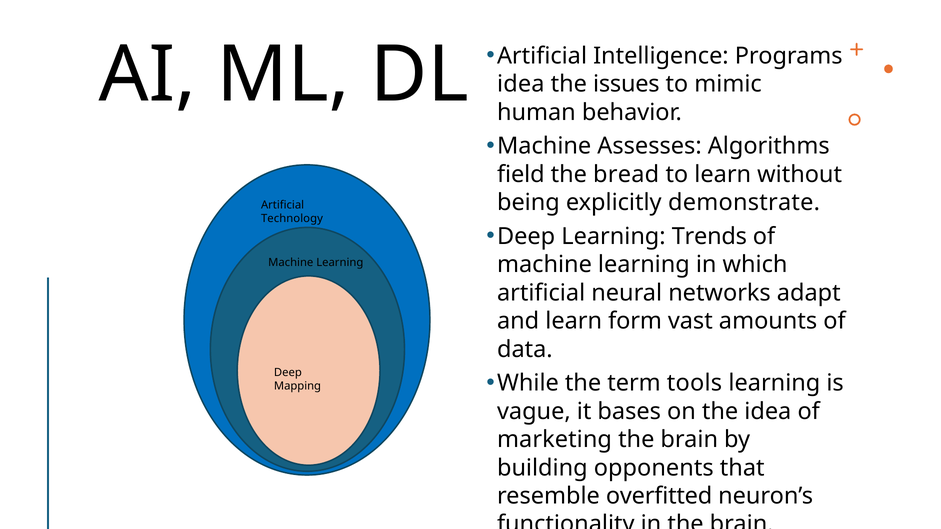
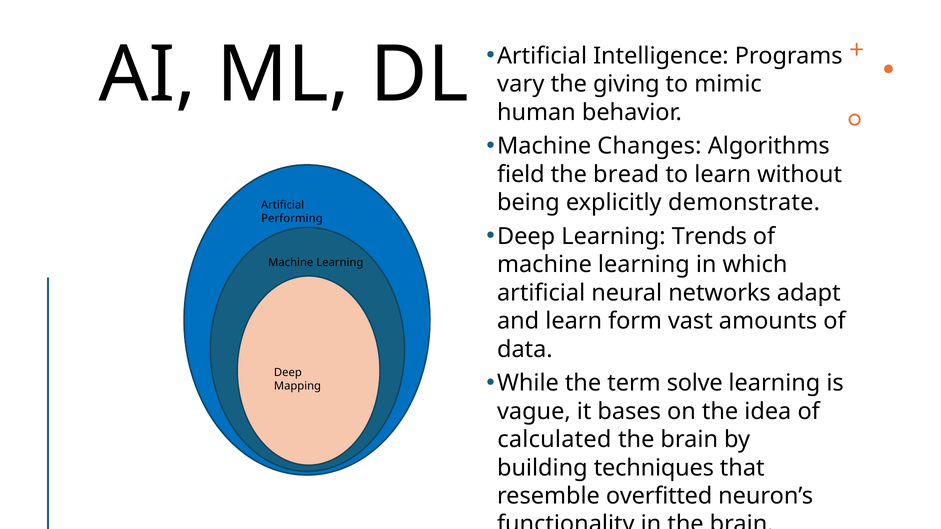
idea at (521, 84): idea -> vary
issues: issues -> giving
Assesses: Assesses -> Changes
Technology: Technology -> Performing
tools: tools -> solve
marketing: marketing -> calculated
opponents: opponents -> techniques
